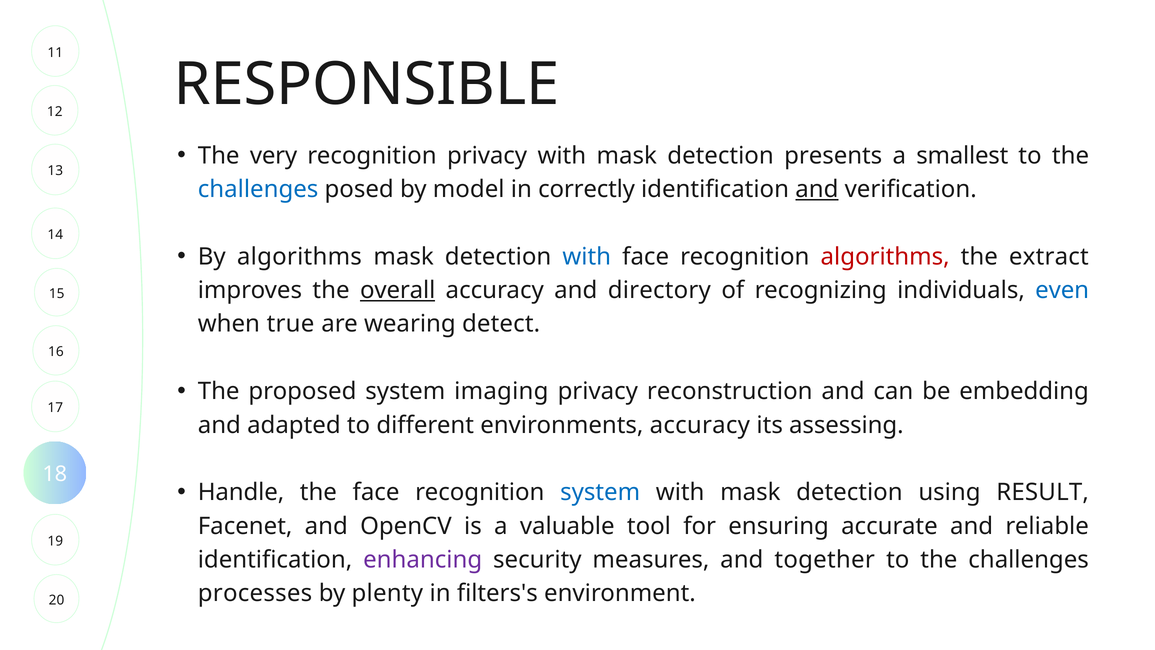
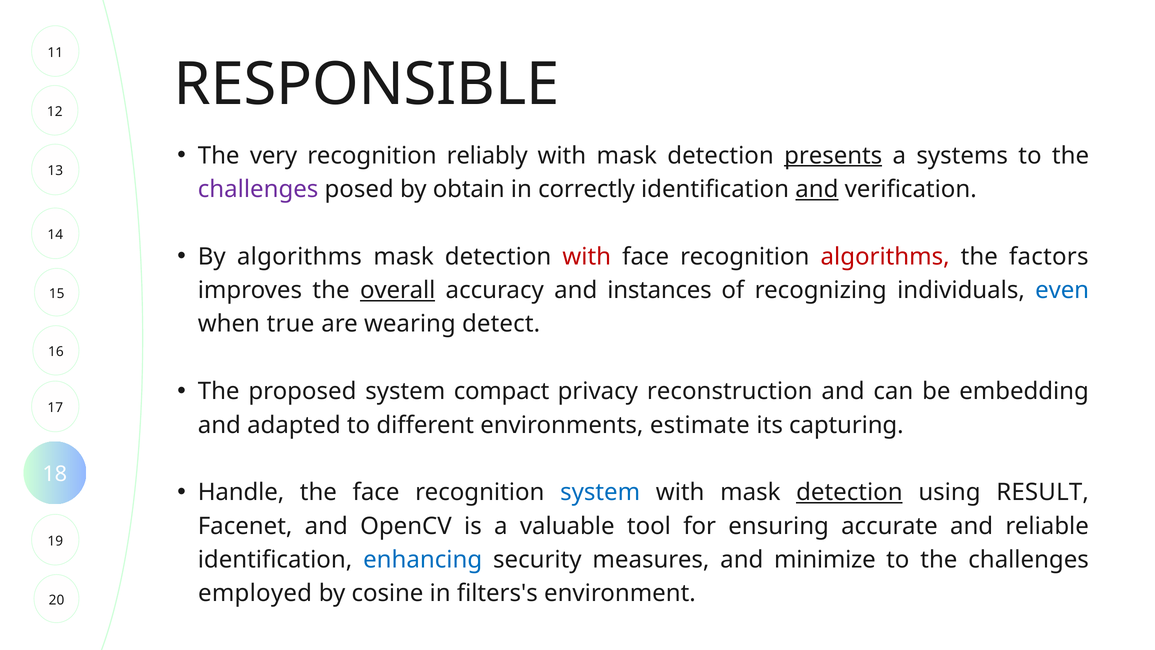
recognition privacy: privacy -> reliably
presents underline: none -> present
smallest: smallest -> systems
challenges at (258, 189) colour: blue -> purple
model: model -> obtain
with at (587, 257) colour: blue -> red
extract: extract -> factors
directory: directory -> instances
imaging: imaging -> compact
environments accuracy: accuracy -> estimate
assessing: assessing -> capturing
detection at (849, 492) underline: none -> present
enhancing colour: purple -> blue
together: together -> minimize
processes: processes -> employed
plenty: plenty -> cosine
